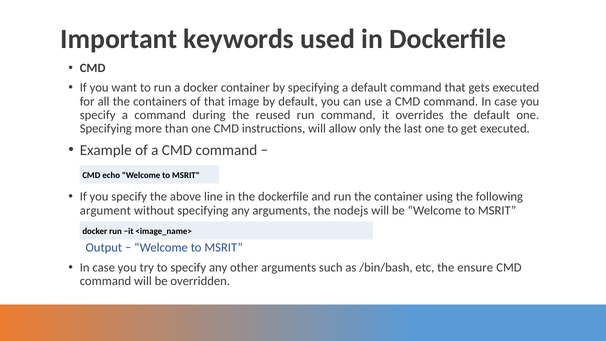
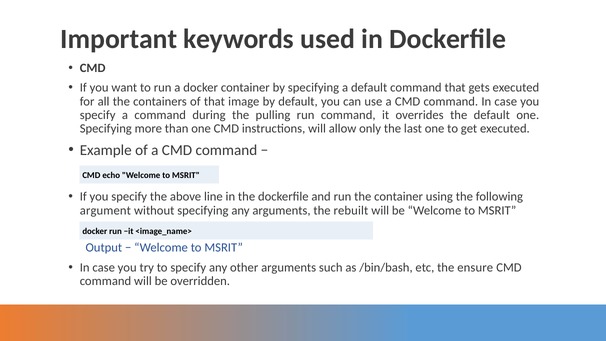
reused: reused -> pulling
nodejs: nodejs -> rebuilt
